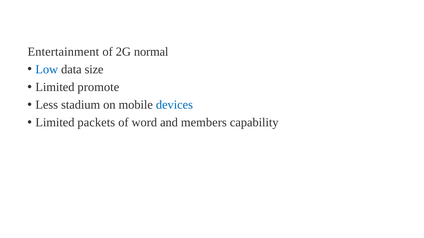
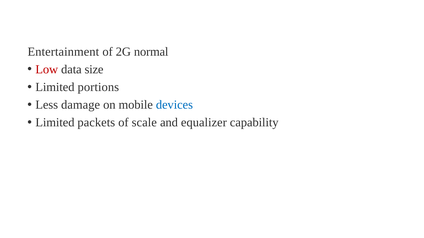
Low colour: blue -> red
promote: promote -> portions
stadium: stadium -> damage
word: word -> scale
members: members -> equalizer
